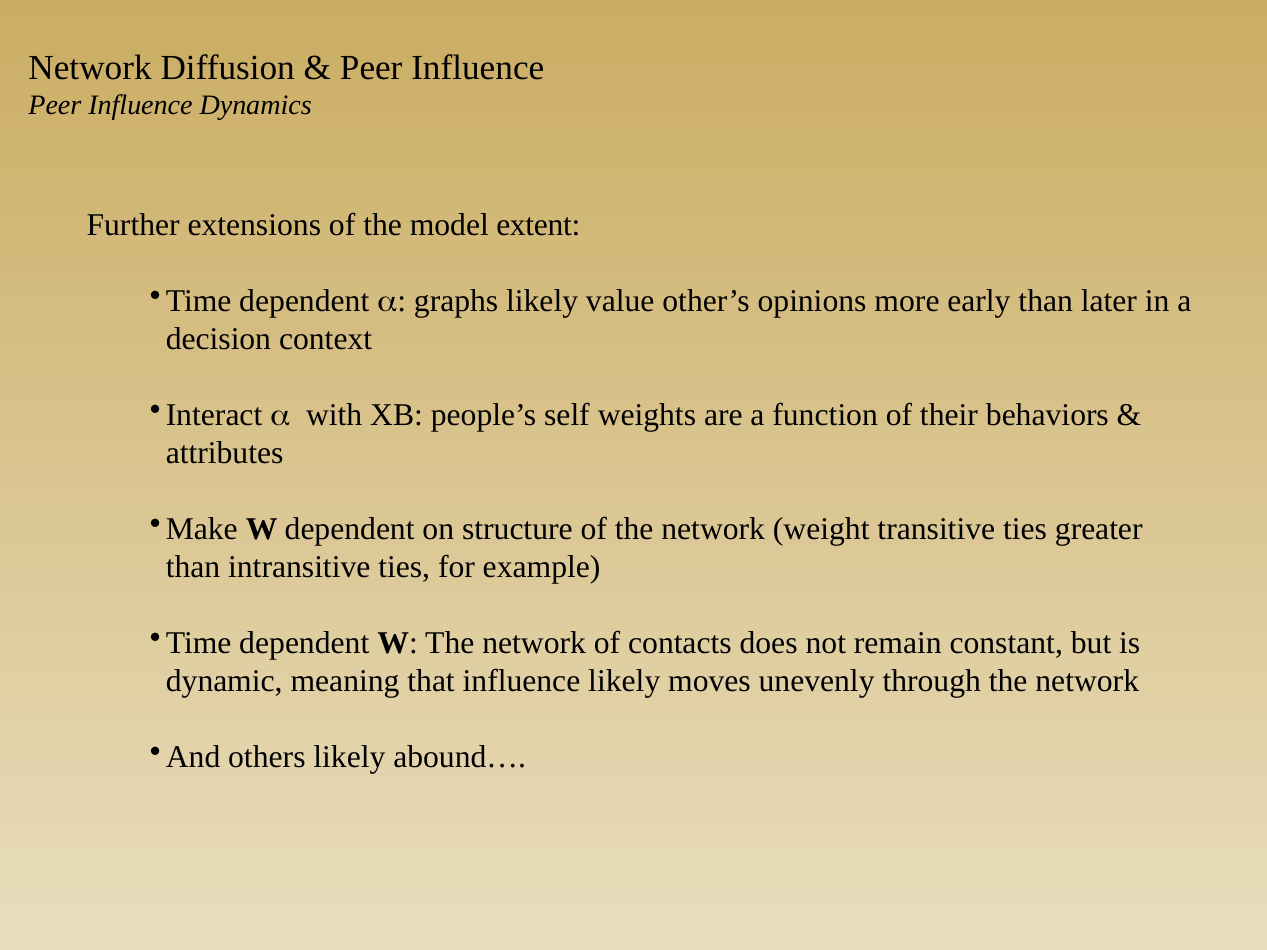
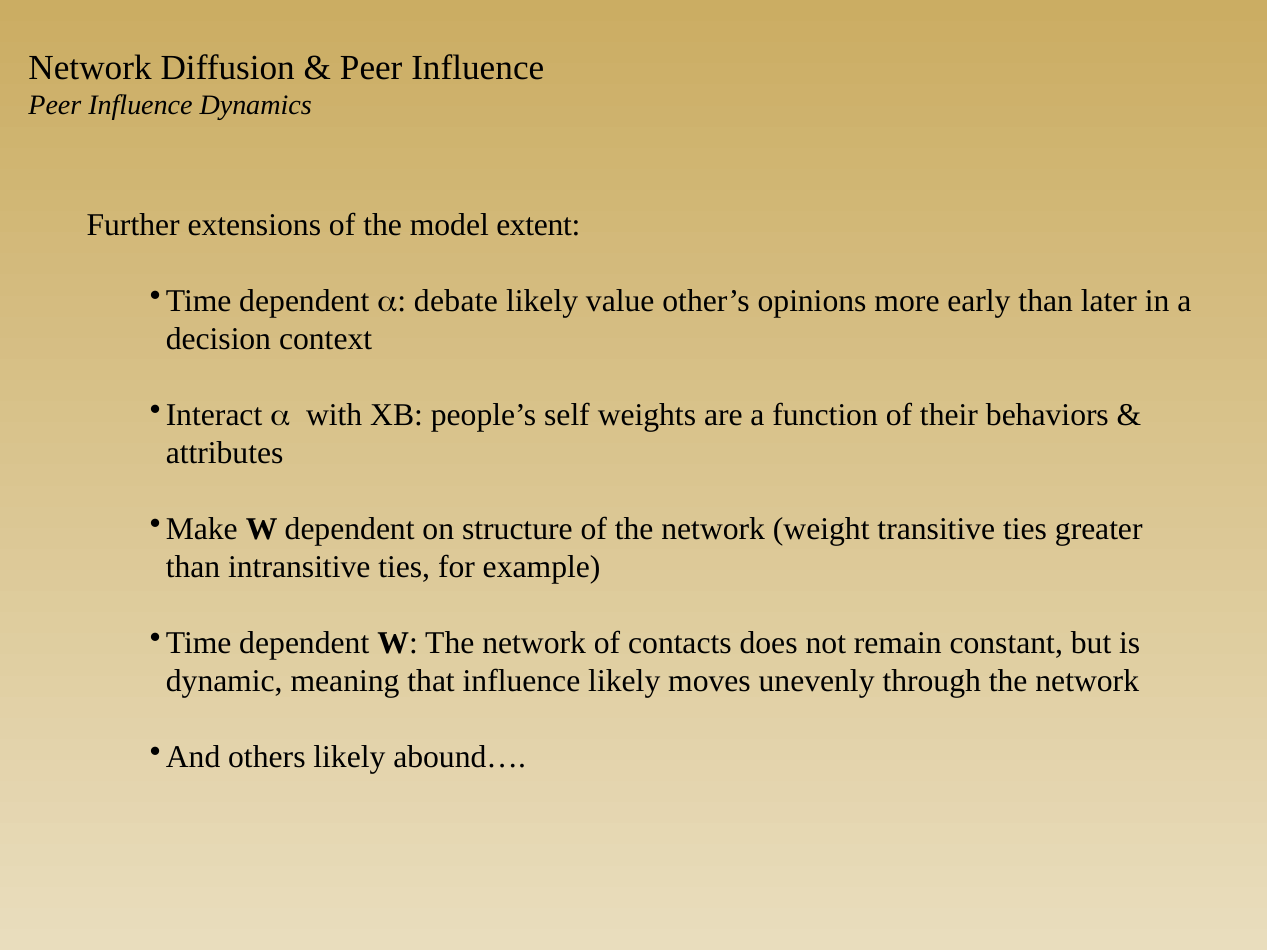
graphs: graphs -> debate
